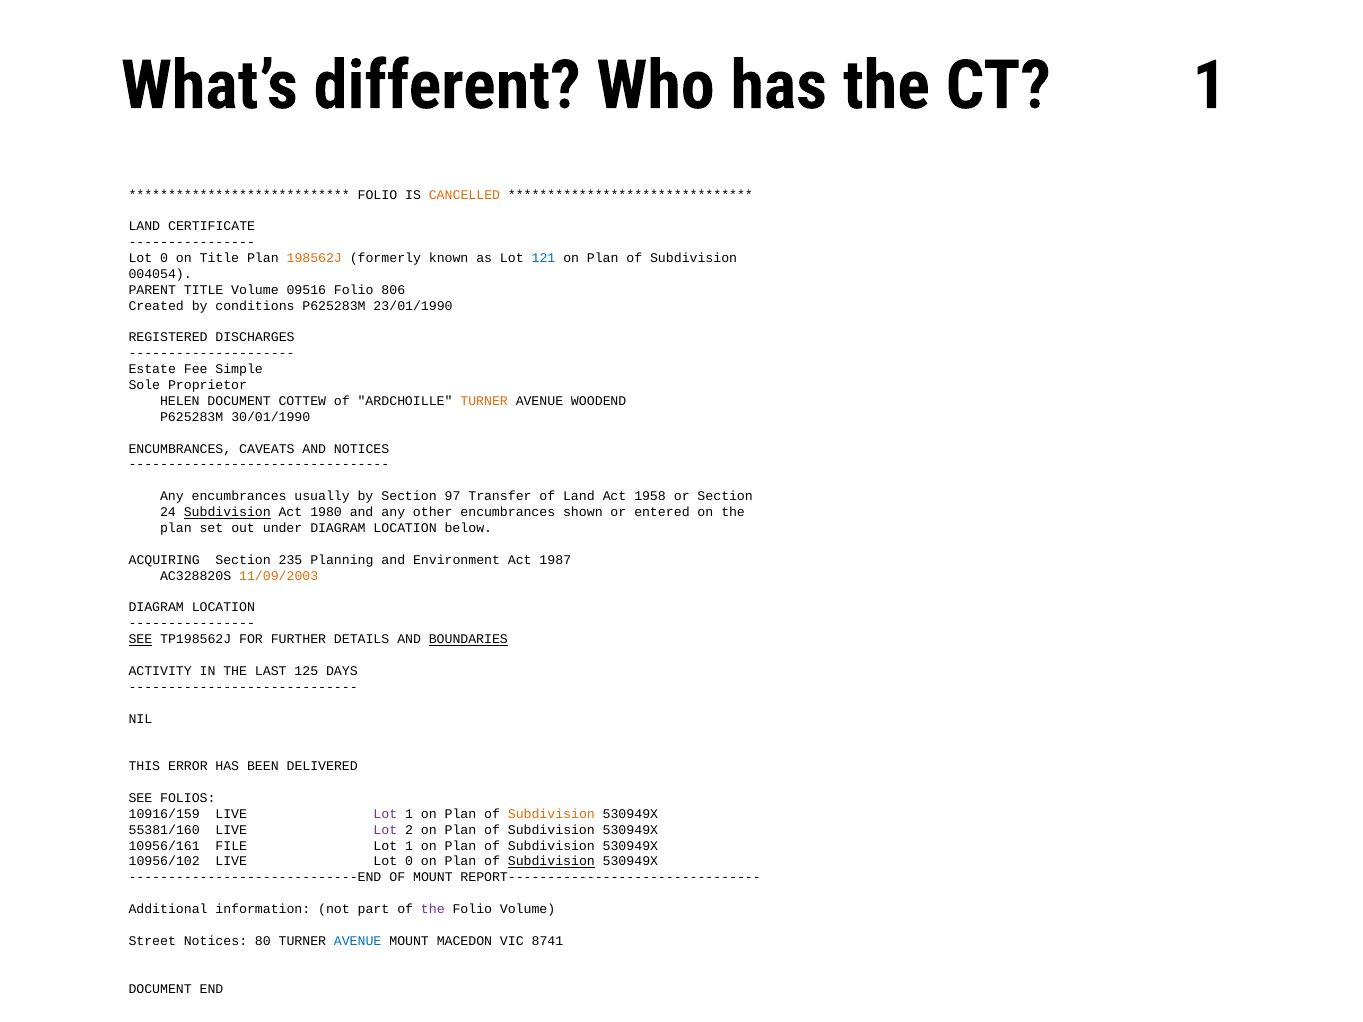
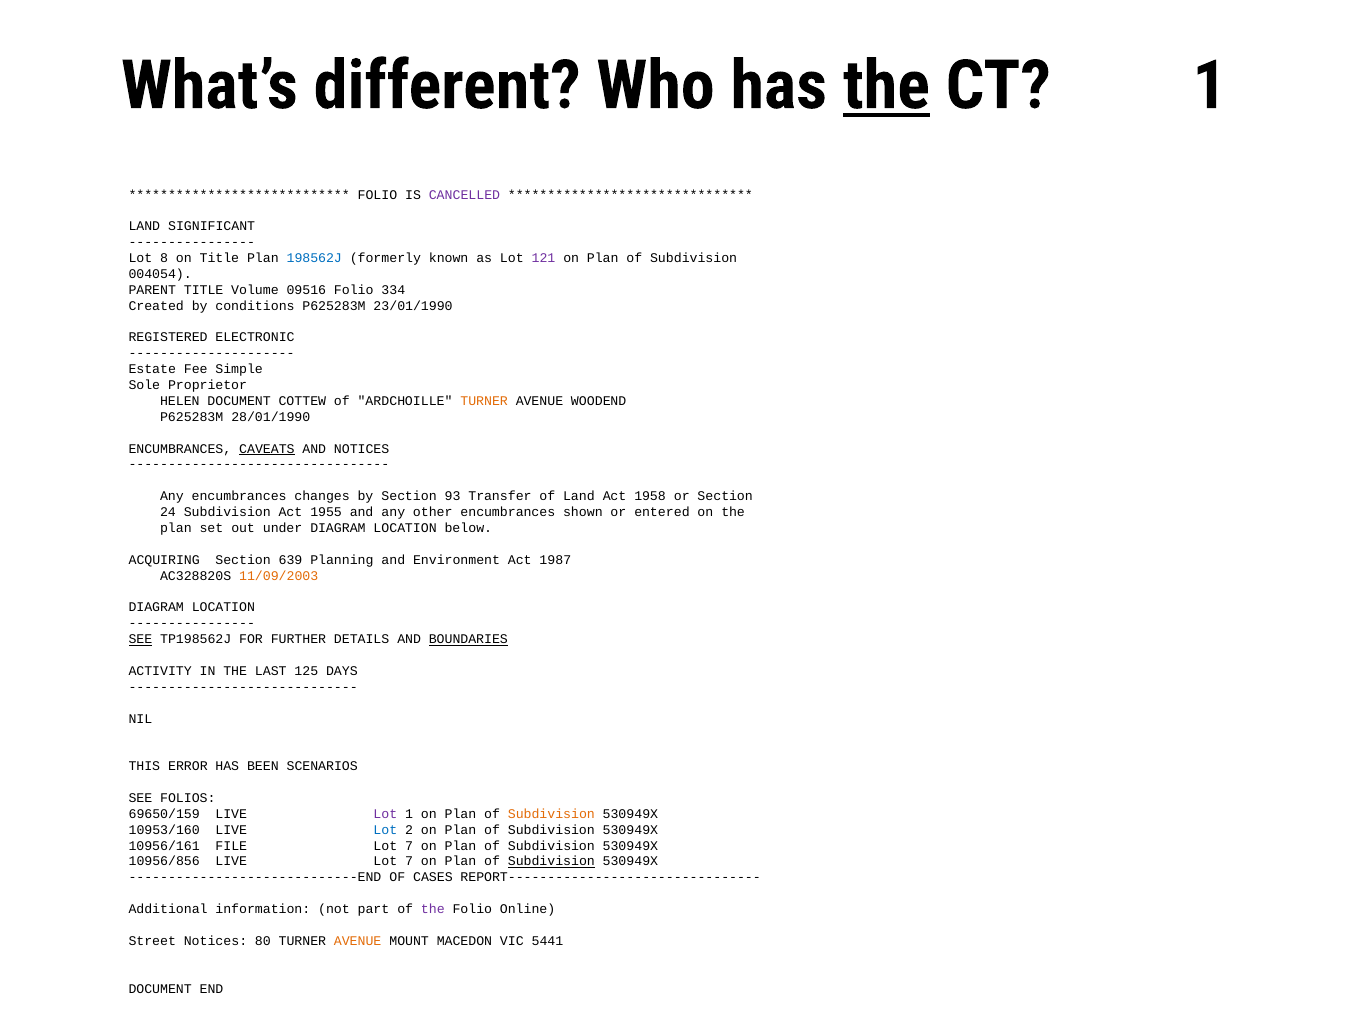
the at (886, 86) underline: none -> present
CANCELLED colour: orange -> purple
CERTIFICATE: CERTIFICATE -> SIGNIFICANT
0 at (164, 258): 0 -> 8
198562J colour: orange -> blue
121 colour: blue -> purple
806: 806 -> 334
DISCHARGES: DISCHARGES -> ELECTRONIC
30/01/1990: 30/01/1990 -> 28/01/1990
CAVEATS underline: none -> present
usually: usually -> changes
97: 97 -> 93
Subdivision at (227, 512) underline: present -> none
1980: 1980 -> 1955
235: 235 -> 639
DELIVERED: DELIVERED -> SCENARIOS
10916/159: 10916/159 -> 69650/159
55381/160: 55381/160 -> 10953/160
Lot at (385, 830) colour: purple -> blue
1 at (409, 846): 1 -> 7
10956/102: 10956/102 -> 10956/856
LIVE Lot 0: 0 -> 7
OF MOUNT: MOUNT -> CASES
Folio Volume: Volume -> Online
AVENUE at (358, 941) colour: blue -> orange
8741: 8741 -> 5441
